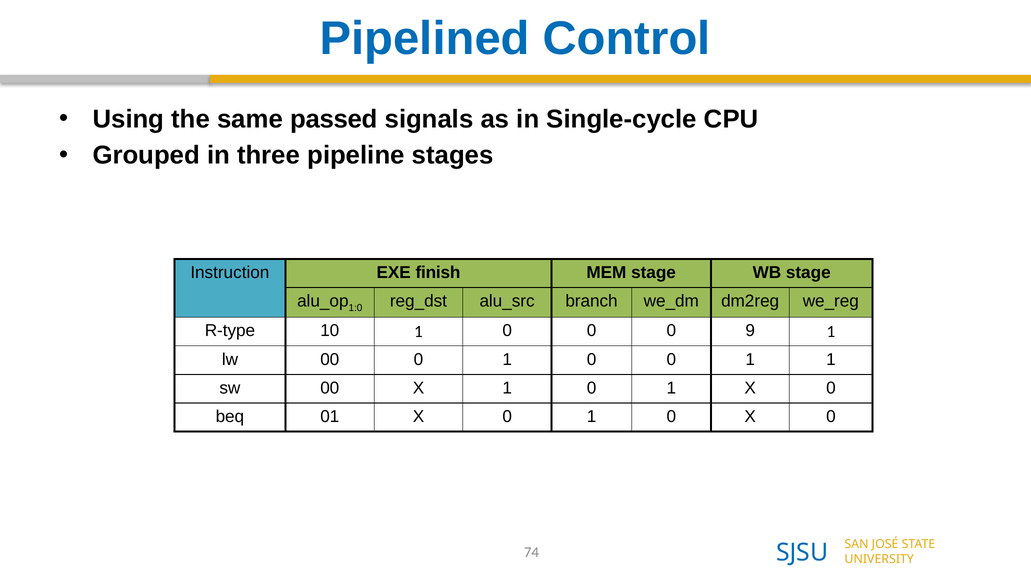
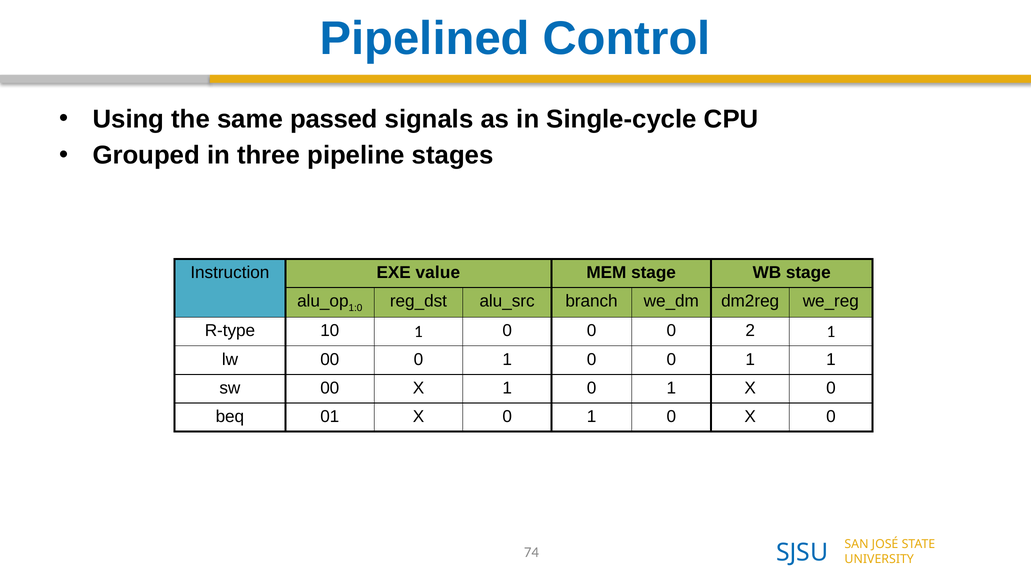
finish: finish -> value
9: 9 -> 2
